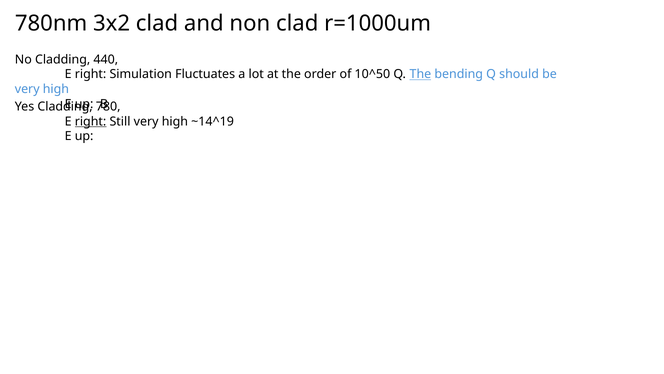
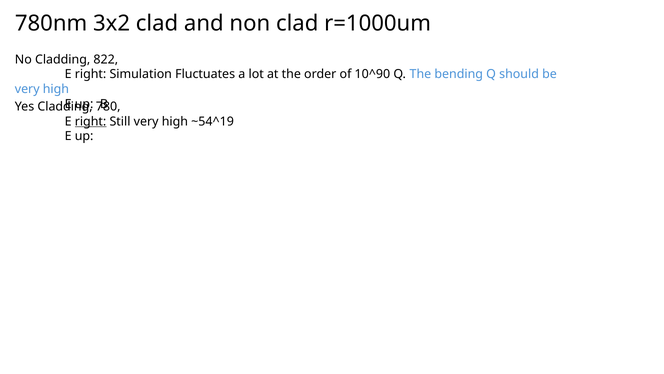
440: 440 -> 822
10^50: 10^50 -> 10^90
The at (420, 74) underline: present -> none
~14^19: ~14^19 -> ~54^19
